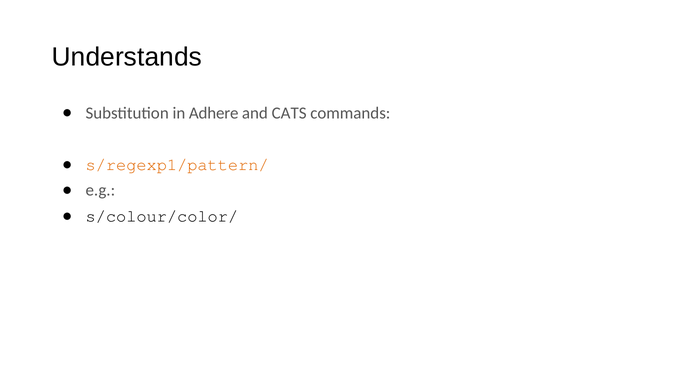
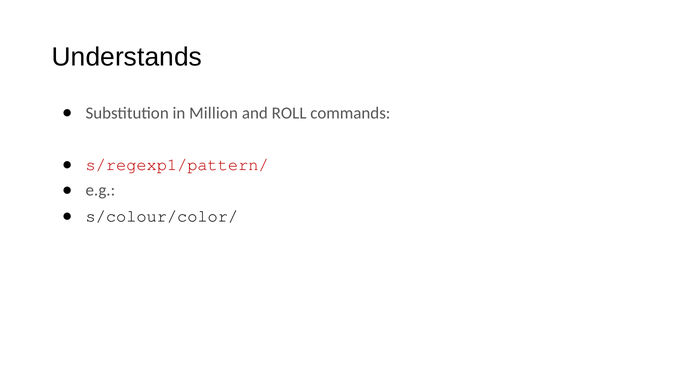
Adhere: Adhere -> Million
CATS: CATS -> ROLL
s/regexp1/pattern/ colour: orange -> red
